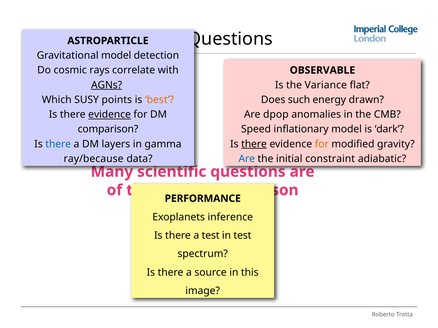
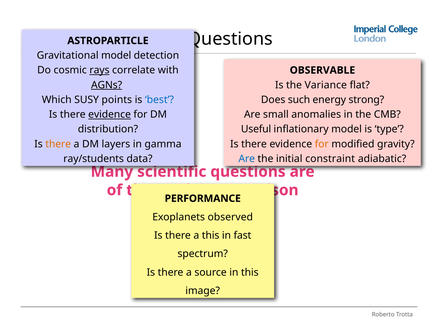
rays underline: none -> present
best colour: orange -> blue
drawn: drawn -> strong
dpop: dpop -> small
comparison at (108, 129): comparison -> distribution
Speed: Speed -> Useful
is dark: dark -> type
there at (58, 144) colour: blue -> orange
there at (254, 144) underline: present -> none
ray/because: ray/because -> ray/students
inference: inference -> observed
a test: test -> this
in test: test -> fast
